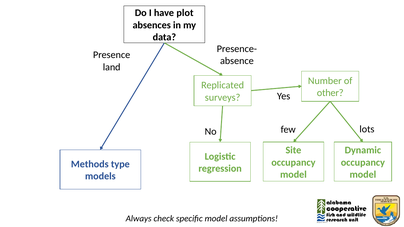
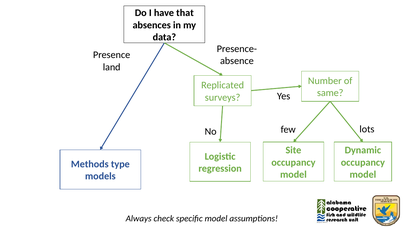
plot: plot -> that
other: other -> same
